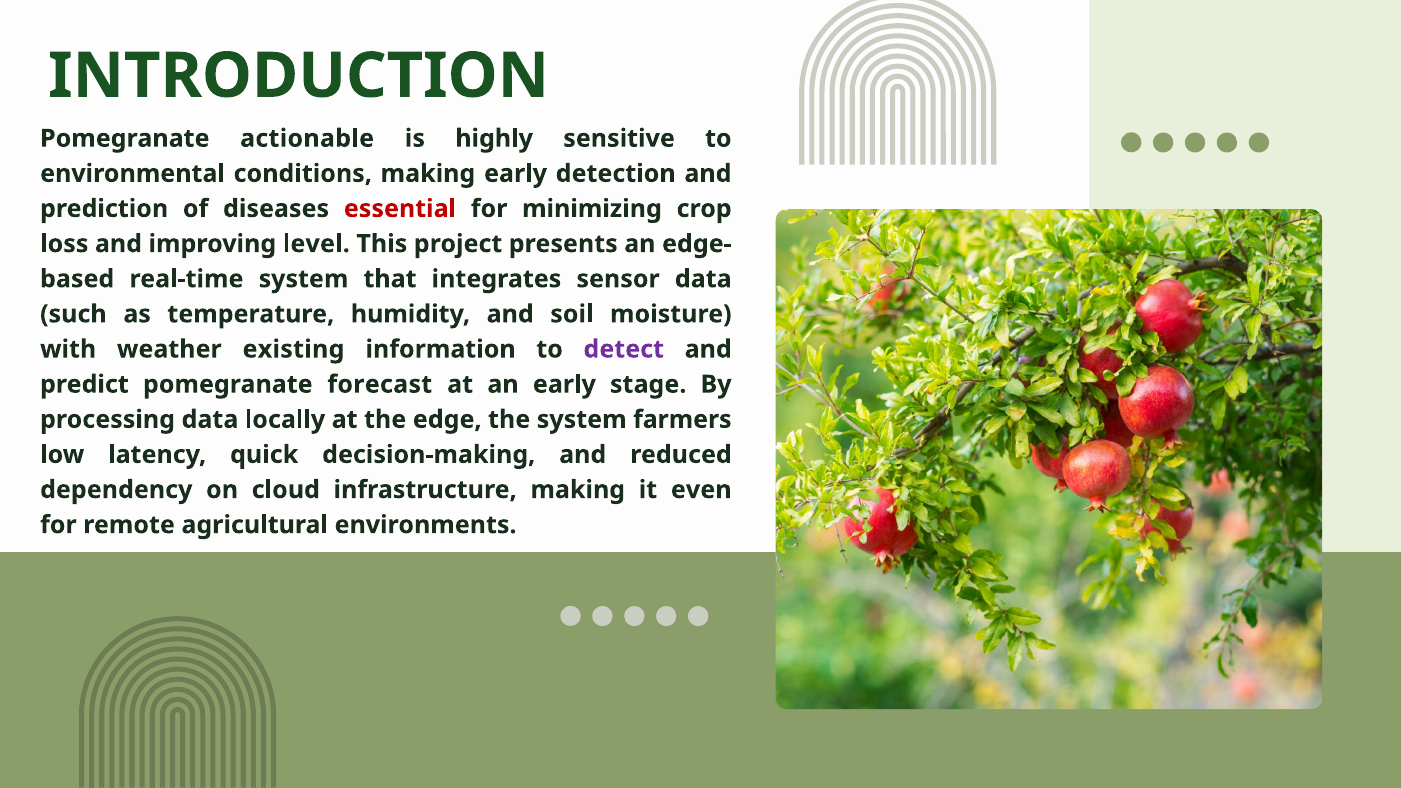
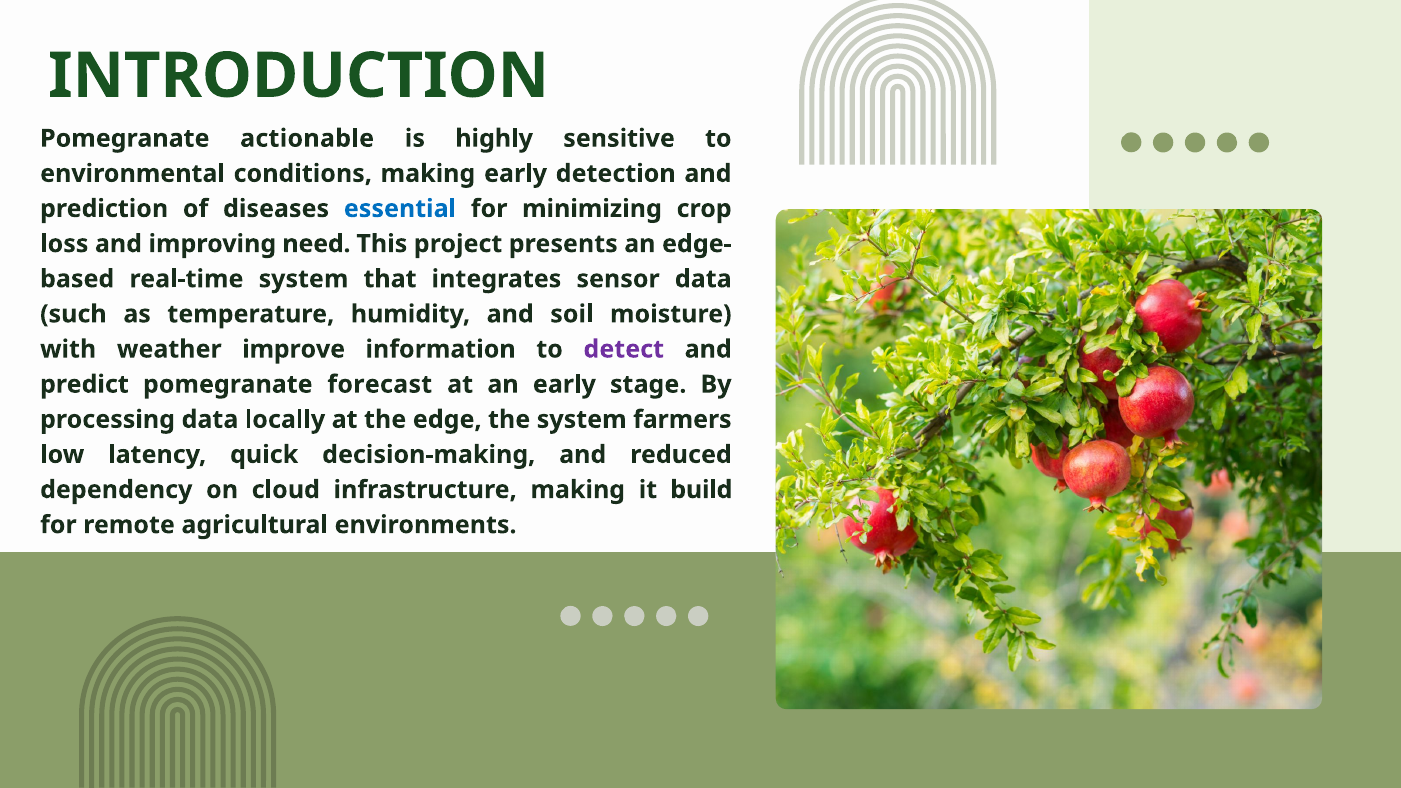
essential colour: red -> blue
level: level -> need
existing: existing -> improve
even: even -> build
